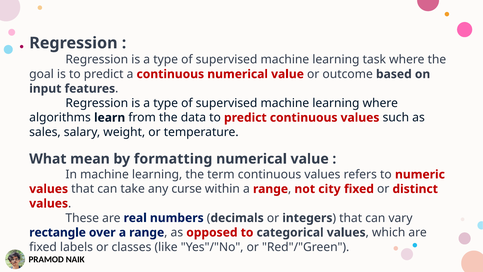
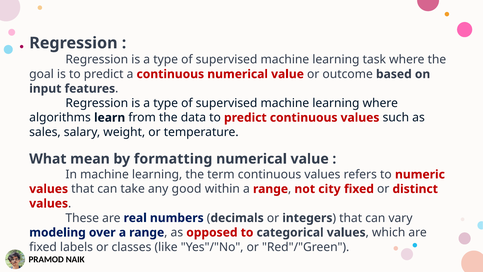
curse: curse -> good
rectangle: rectangle -> modeling
